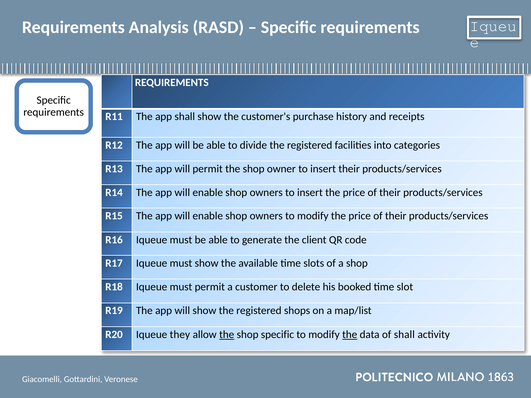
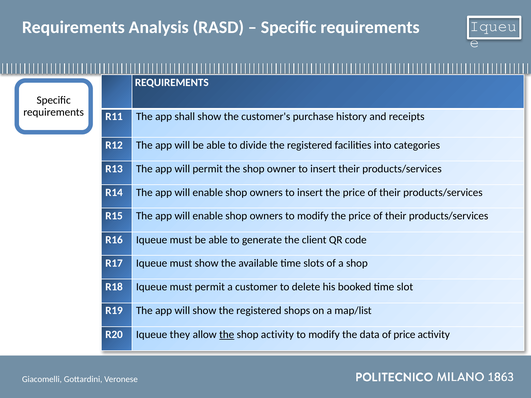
shop specific: specific -> activity
the at (350, 335) underline: present -> none
of shall: shall -> price
